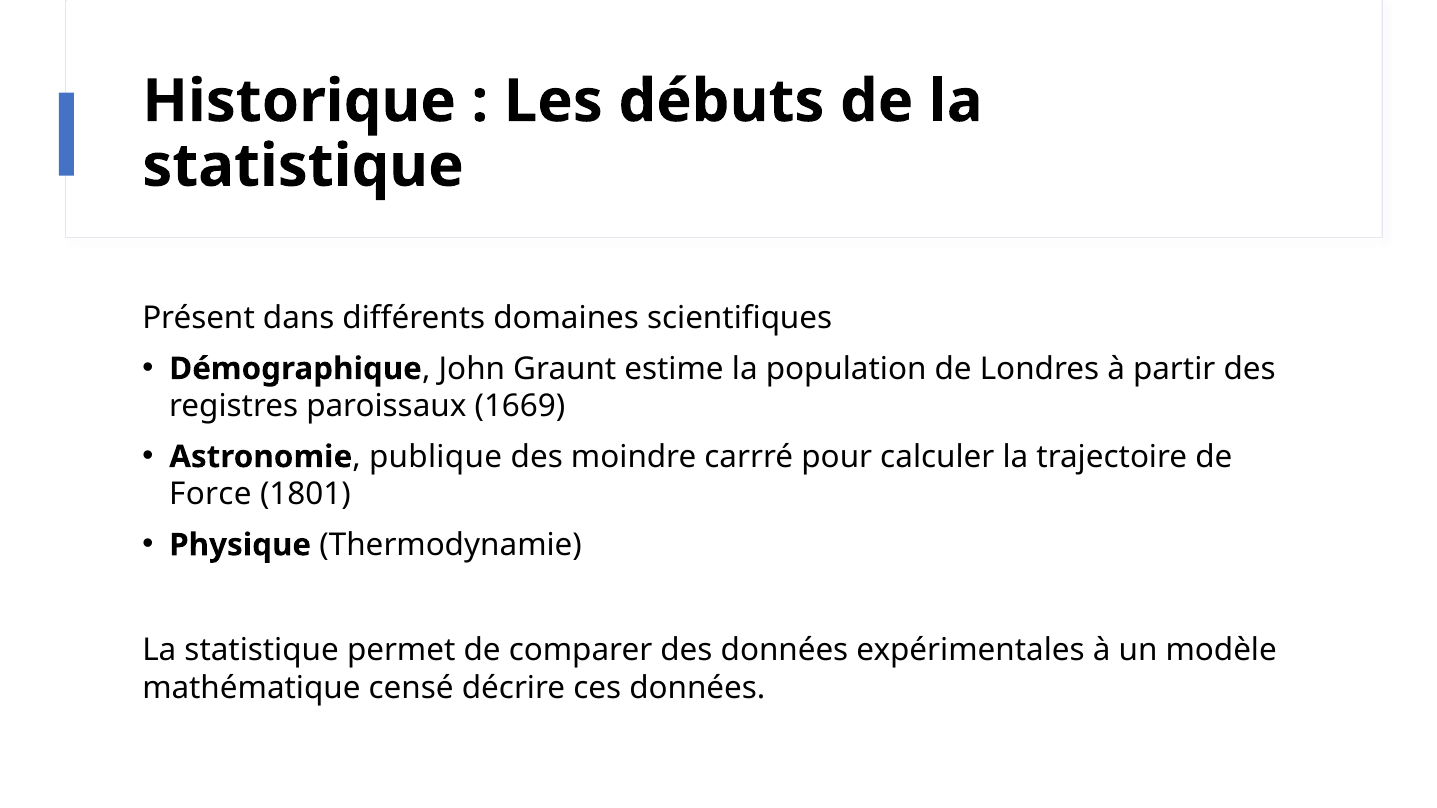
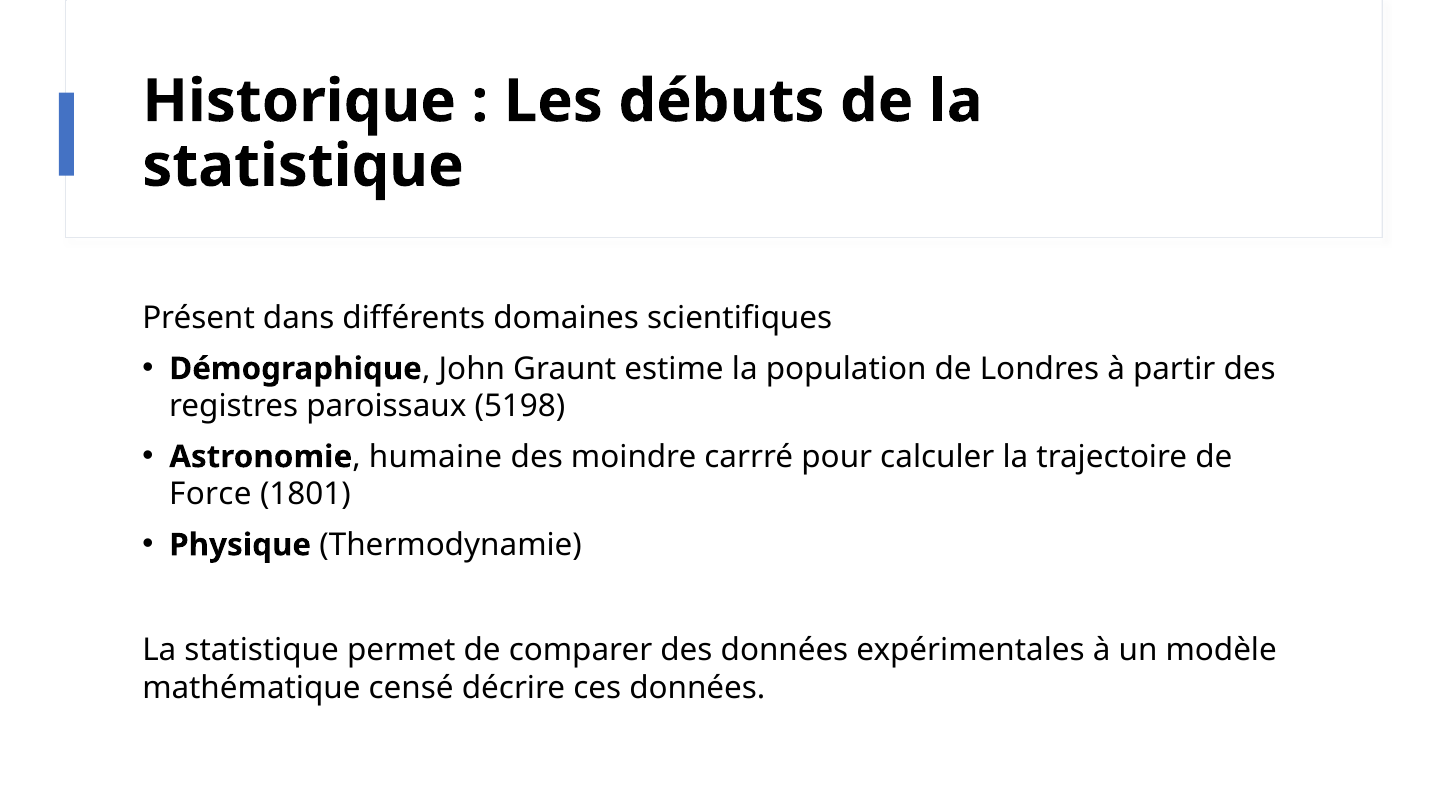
1669: 1669 -> 5198
publique: publique -> humaine
